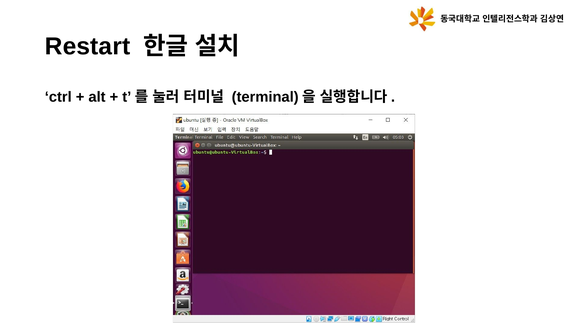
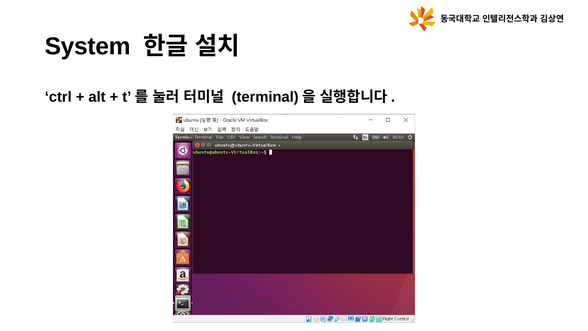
Restart: Restart -> System
